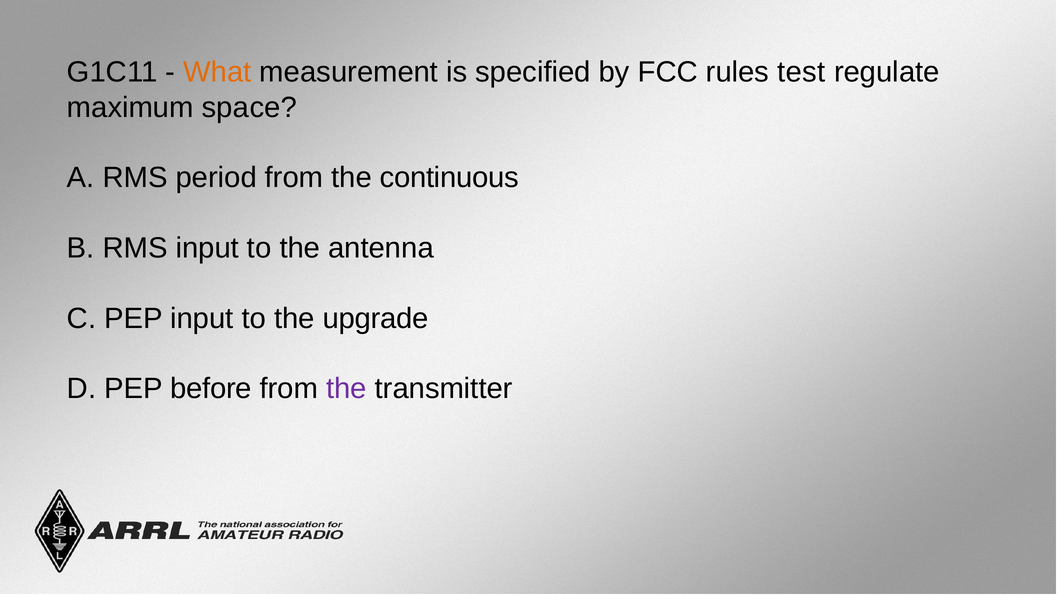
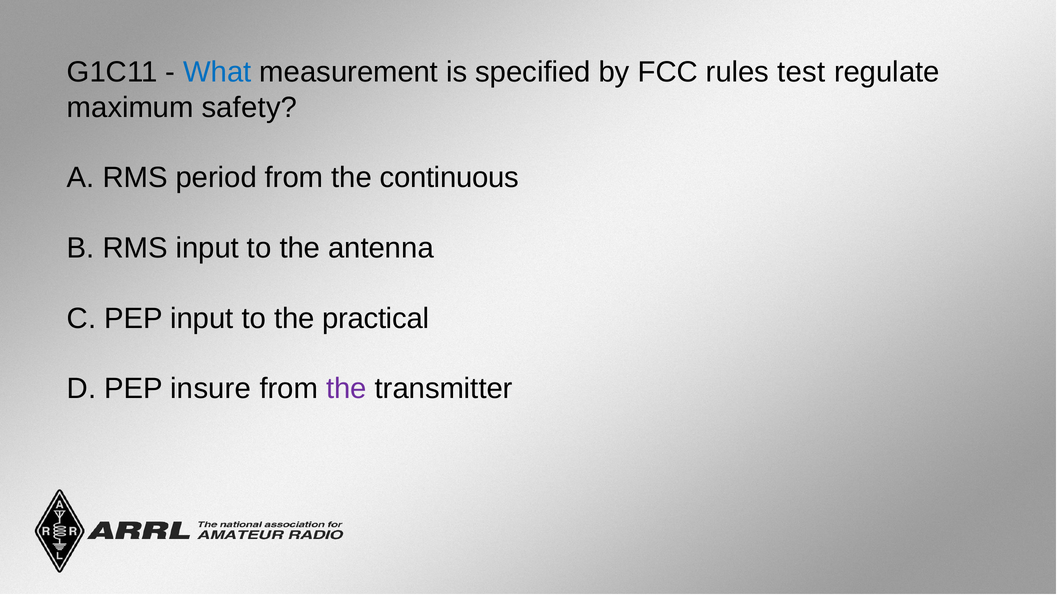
What colour: orange -> blue
space: space -> safety
upgrade: upgrade -> practical
before: before -> insure
